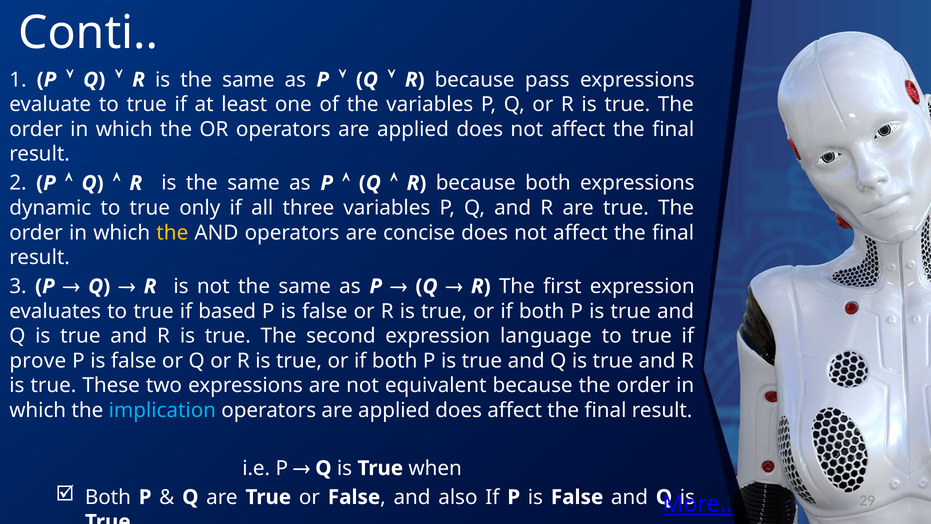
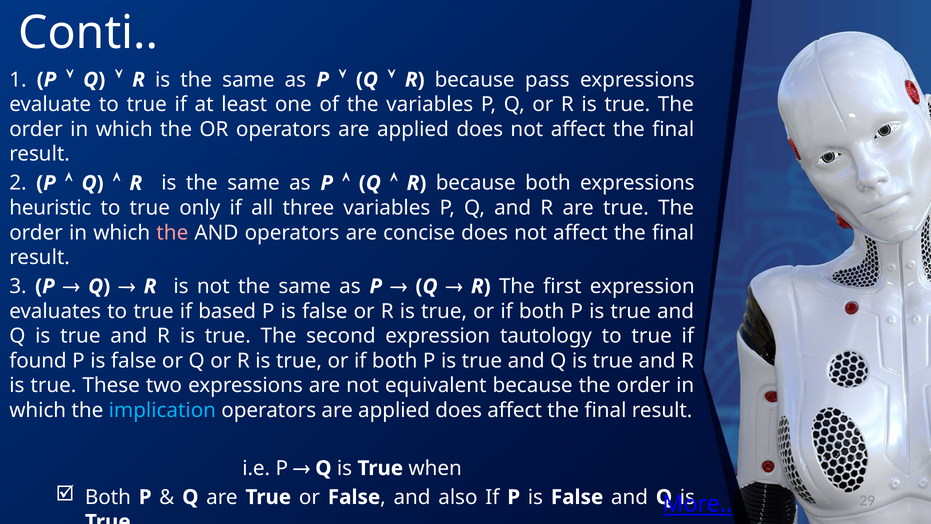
dynamic: dynamic -> heuristic
the at (172, 233) colour: yellow -> pink
language: language -> tautology
prove: prove -> found
